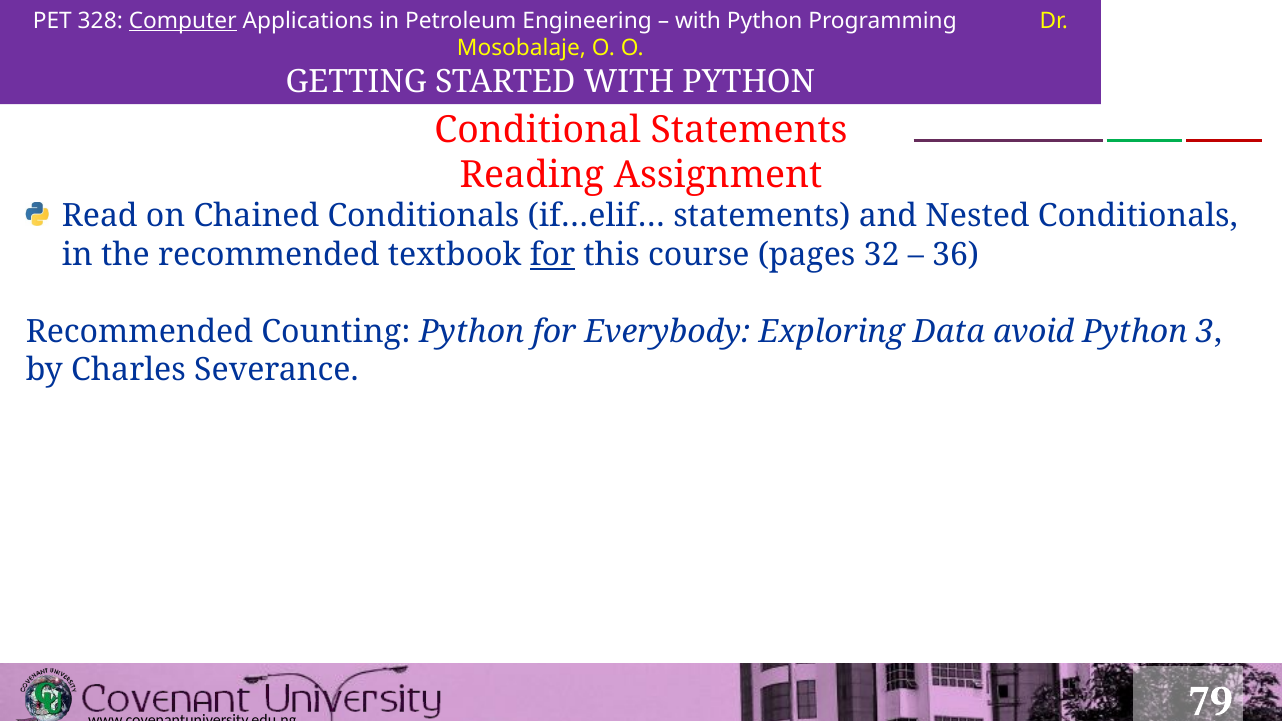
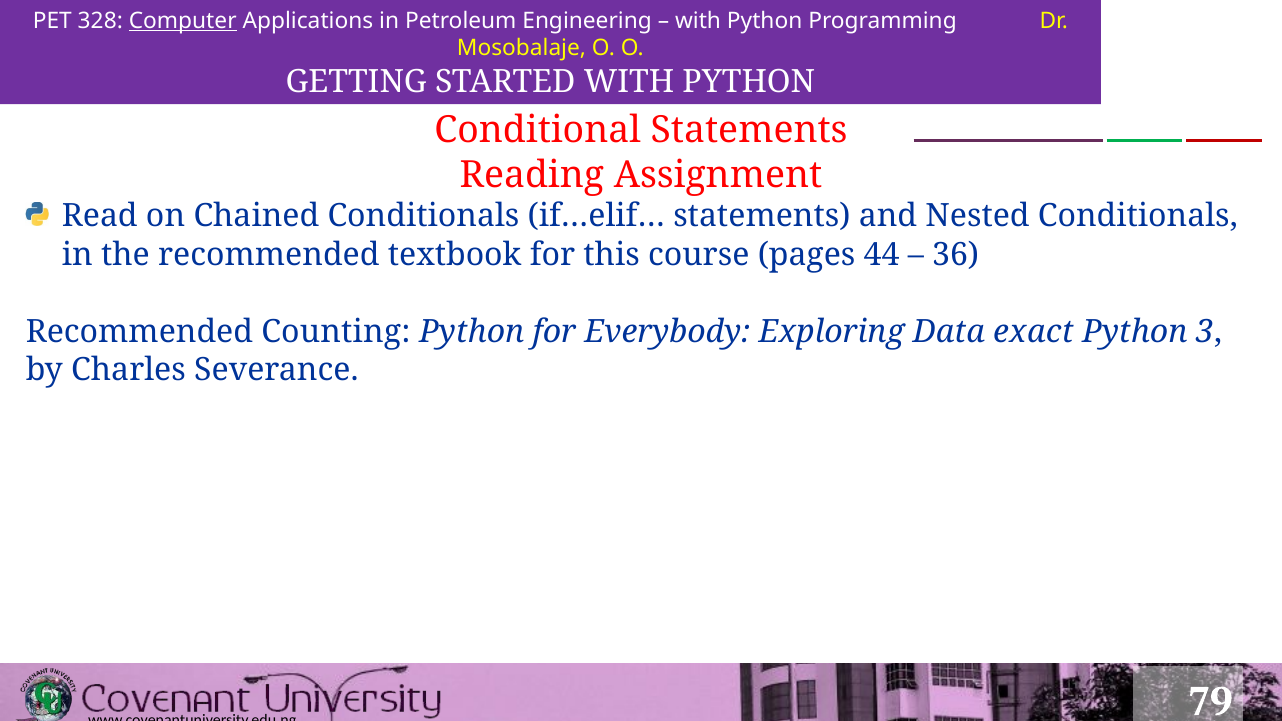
for at (553, 255) underline: present -> none
32: 32 -> 44
avoid: avoid -> exact
